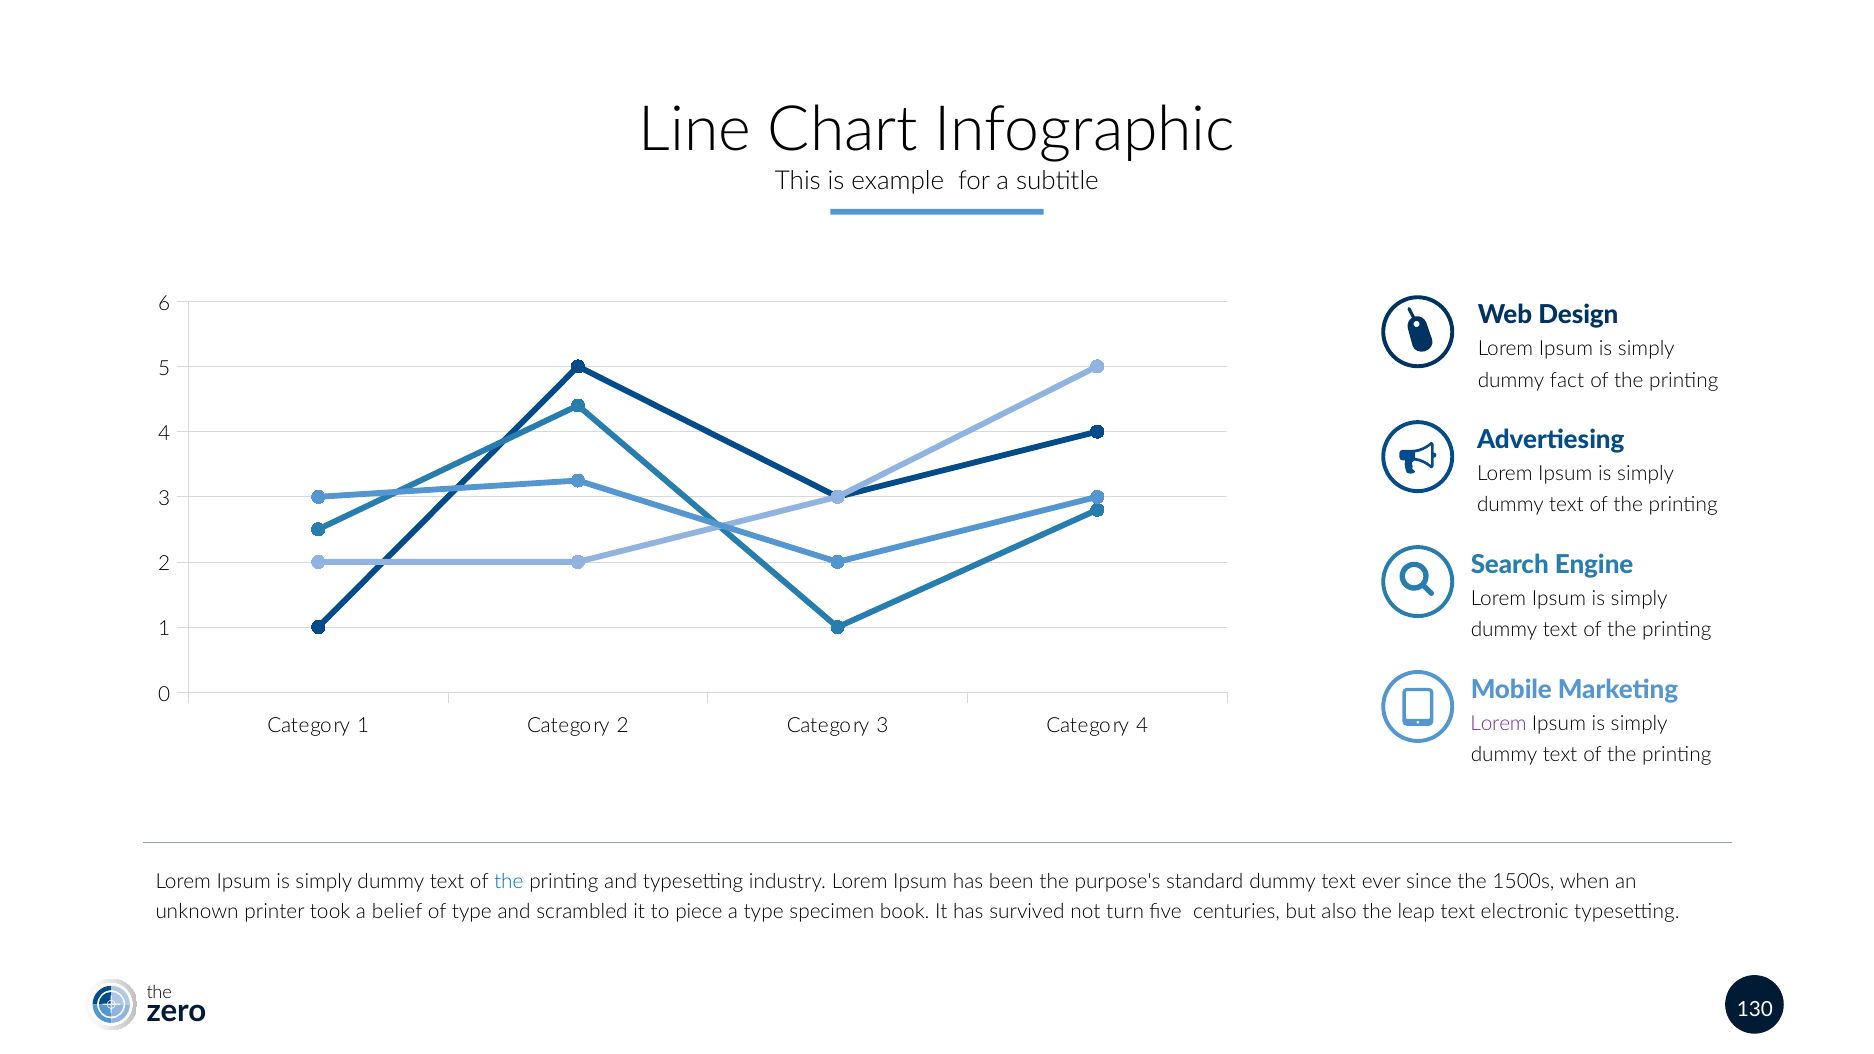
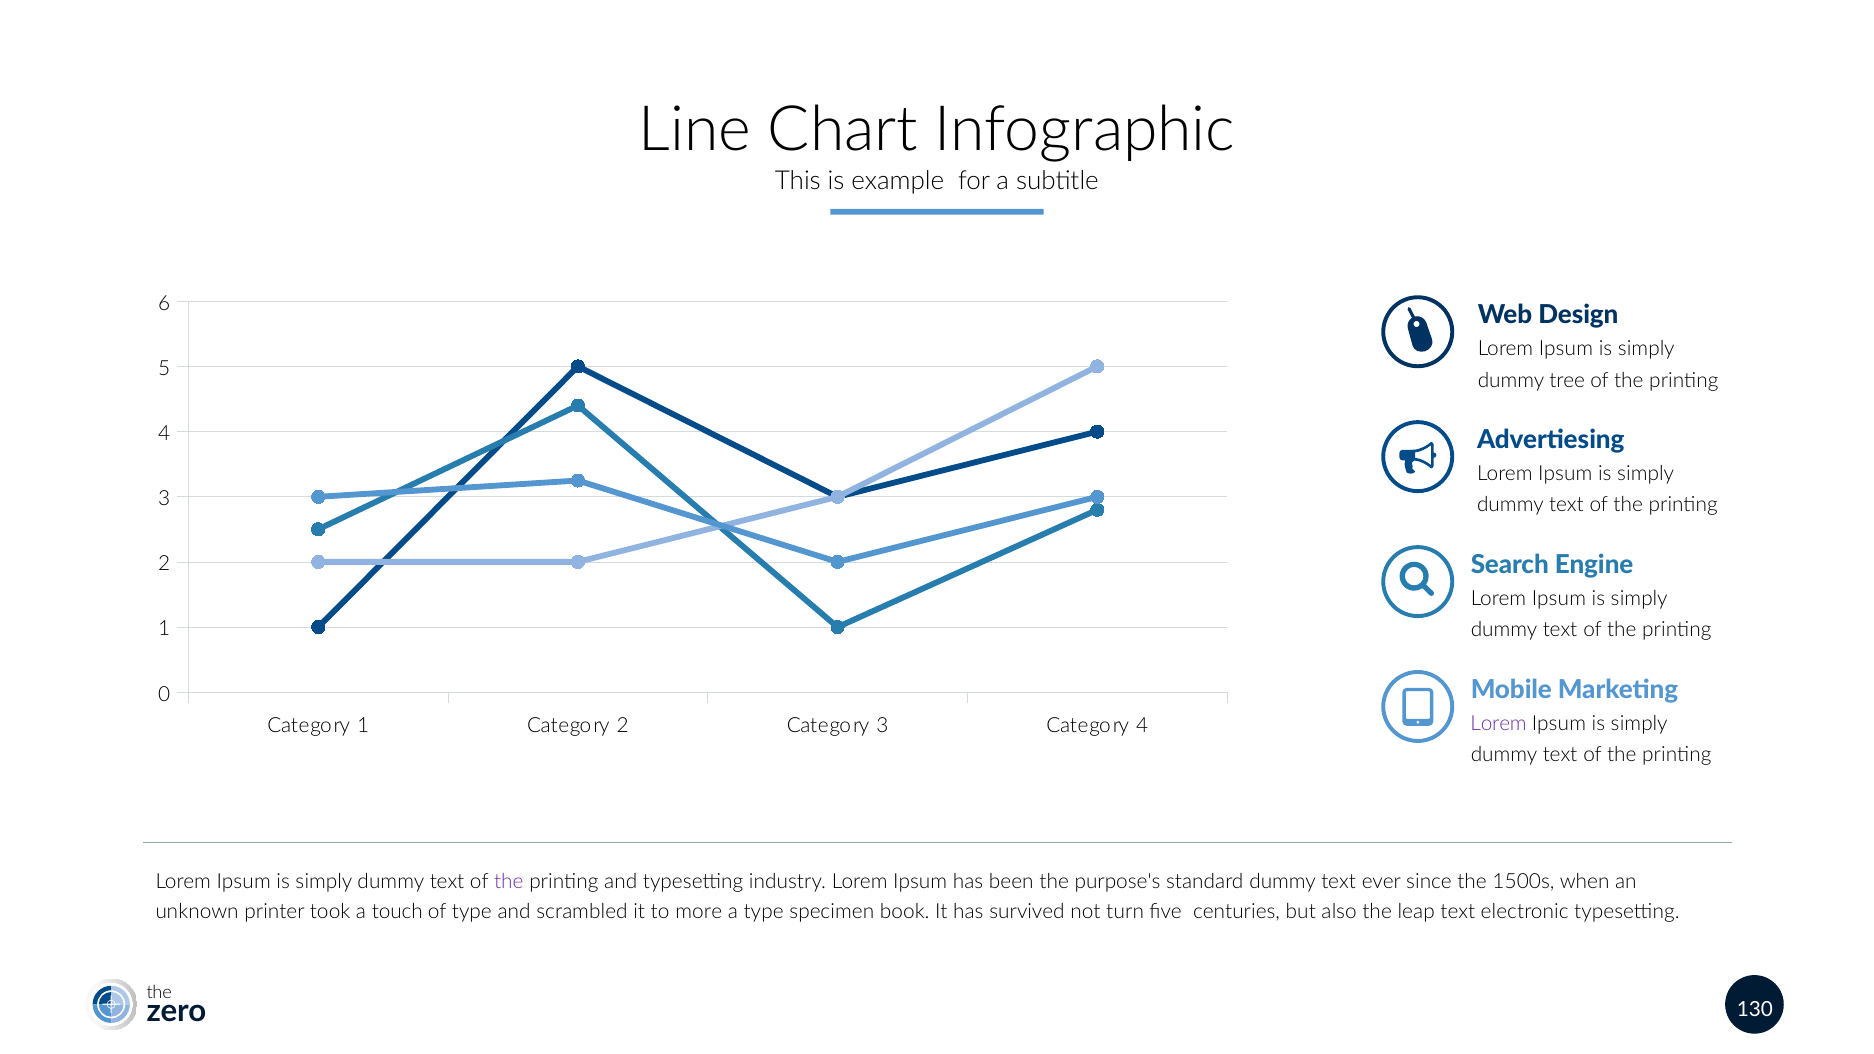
fact: fact -> tree
the at (509, 882) colour: blue -> purple
belief: belief -> touch
piece: piece -> more
